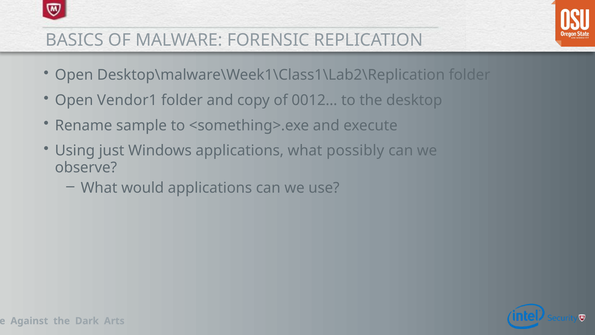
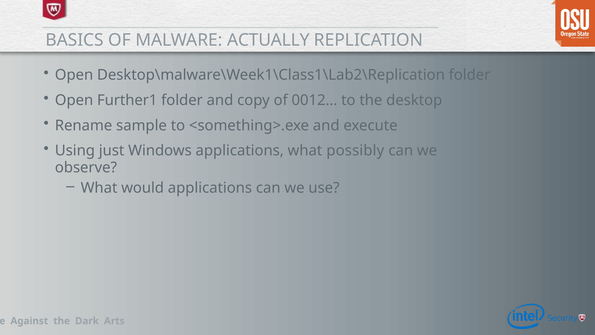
FORENSIC: FORENSIC -> ACTUALLY
Vendor1: Vendor1 -> Further1
